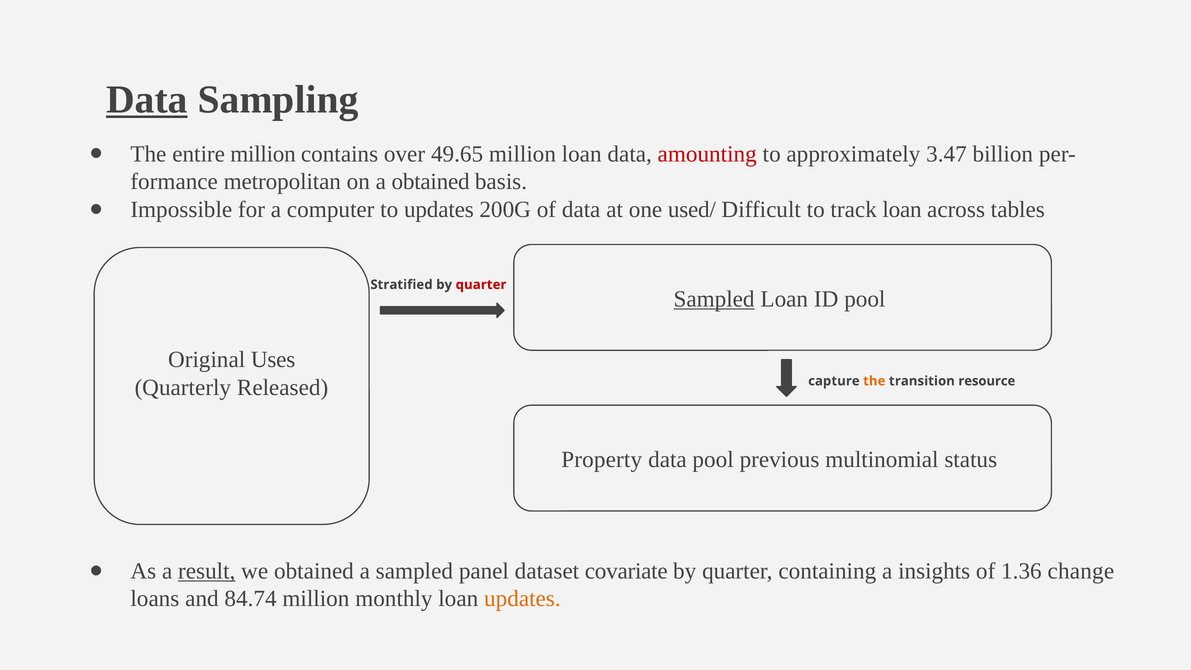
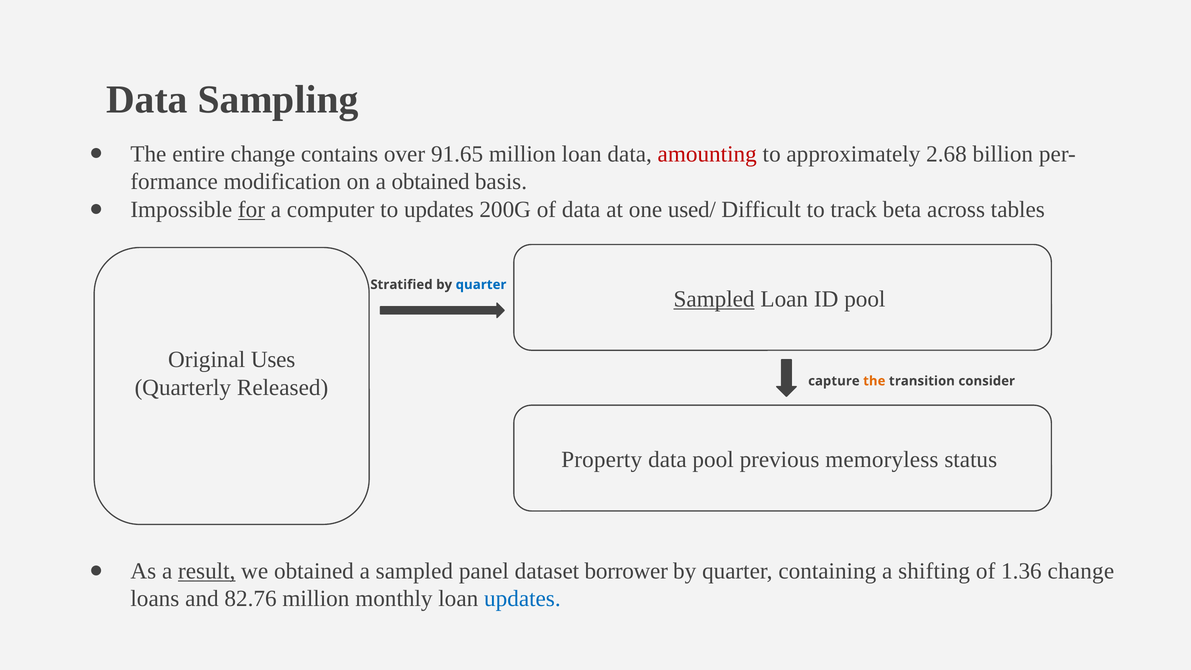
Data at (147, 100) underline: present -> none
entire million: million -> change
49.65: 49.65 -> 91.65
3.47: 3.47 -> 2.68
metropolitan: metropolitan -> modification
for underline: none -> present
track loan: loan -> beta
quarter at (481, 285) colour: red -> blue
resource: resource -> consider
multinomial: multinomial -> memoryless
covariate: covariate -> borrower
insights: insights -> shifting
84.74: 84.74 -> 82.76
updates at (522, 599) colour: orange -> blue
